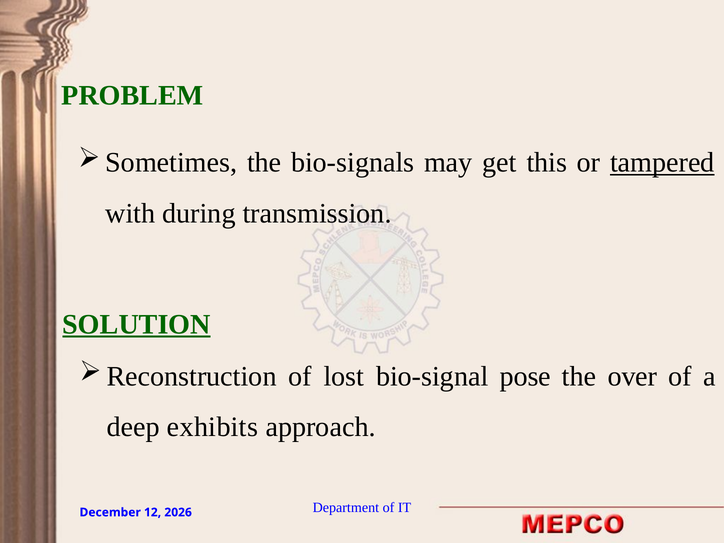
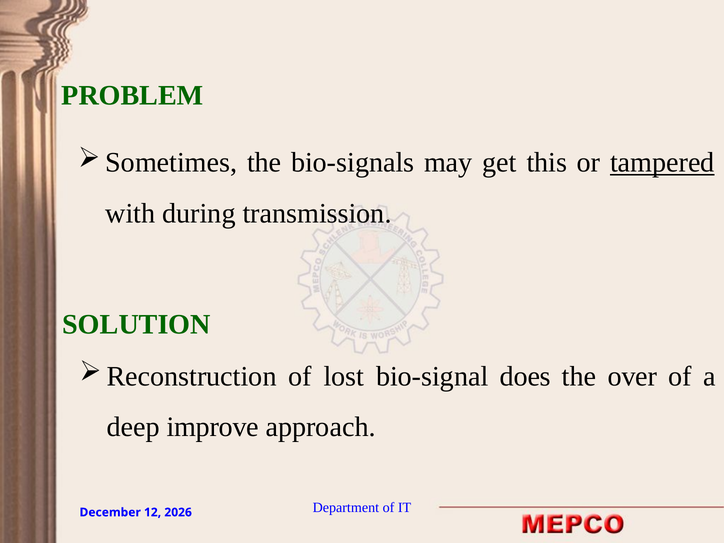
SOLUTION underline: present -> none
pose: pose -> does
exhibits: exhibits -> improve
